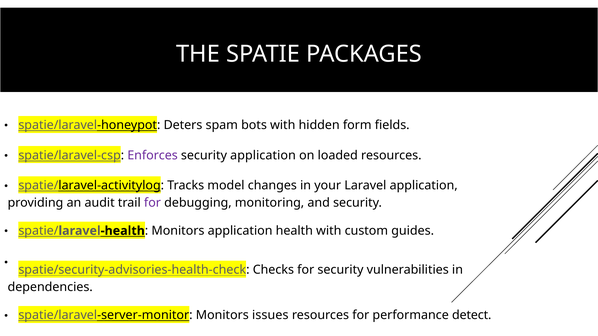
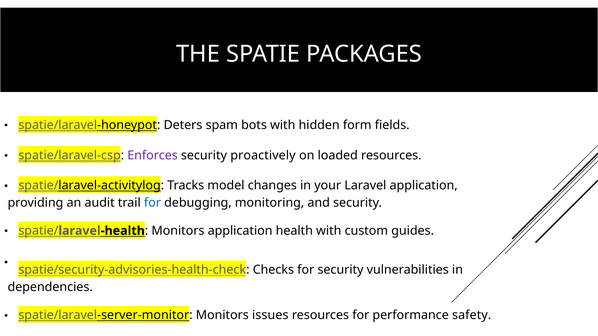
security application: application -> proactively
for at (152, 203) colour: purple -> blue
detect: detect -> safety
